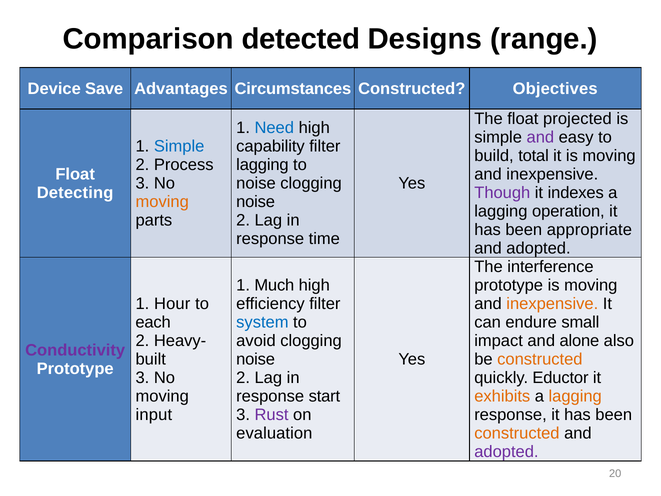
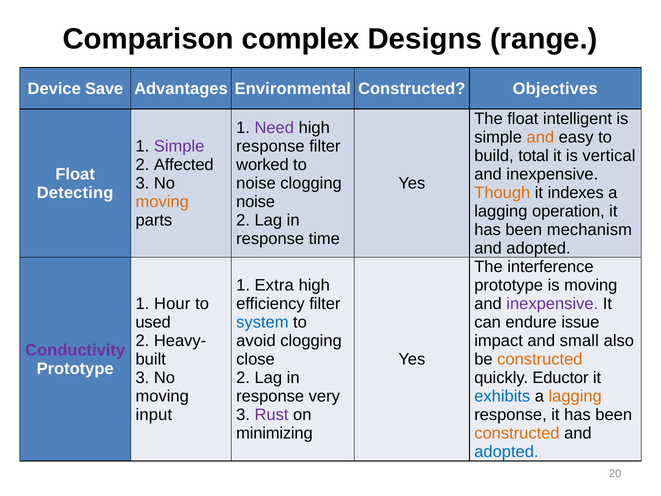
detected: detected -> complex
Circumstances: Circumstances -> Environmental
projected: projected -> intelligent
Need colour: blue -> purple
and at (540, 137) colour: purple -> orange
Simple at (179, 146) colour: blue -> purple
capability at (271, 146): capability -> response
it is moving: moving -> vertical
Process: Process -> Affected
lagging at (262, 165): lagging -> worked
Though colour: purple -> orange
appropriate: appropriate -> mechanism
Much: Much -> Extra
inexpensive at (552, 304) colour: orange -> purple
each: each -> used
small: small -> issue
alone: alone -> small
noise at (256, 359): noise -> close
start: start -> very
exhibits colour: orange -> blue
evaluation: evaluation -> minimizing
adopted at (506, 452) colour: purple -> blue
